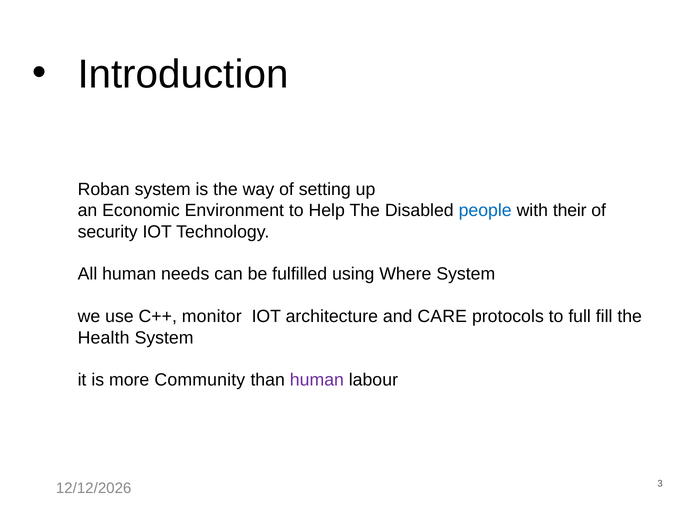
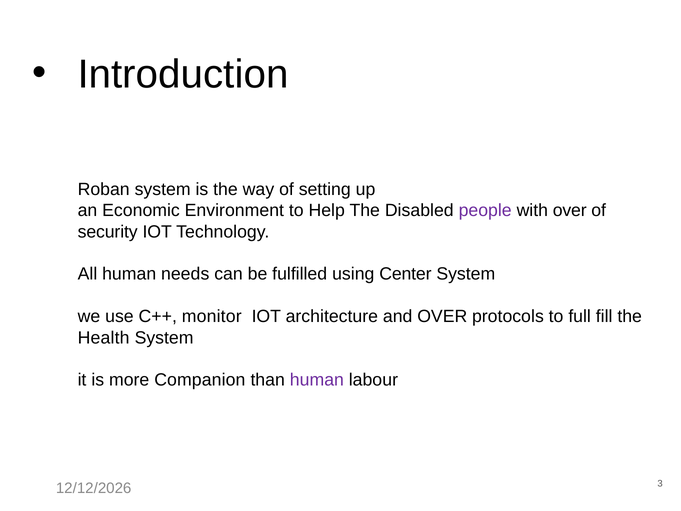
people colour: blue -> purple
with their: their -> over
Where: Where -> Center
and CARE: CARE -> OVER
Community: Community -> Companion
